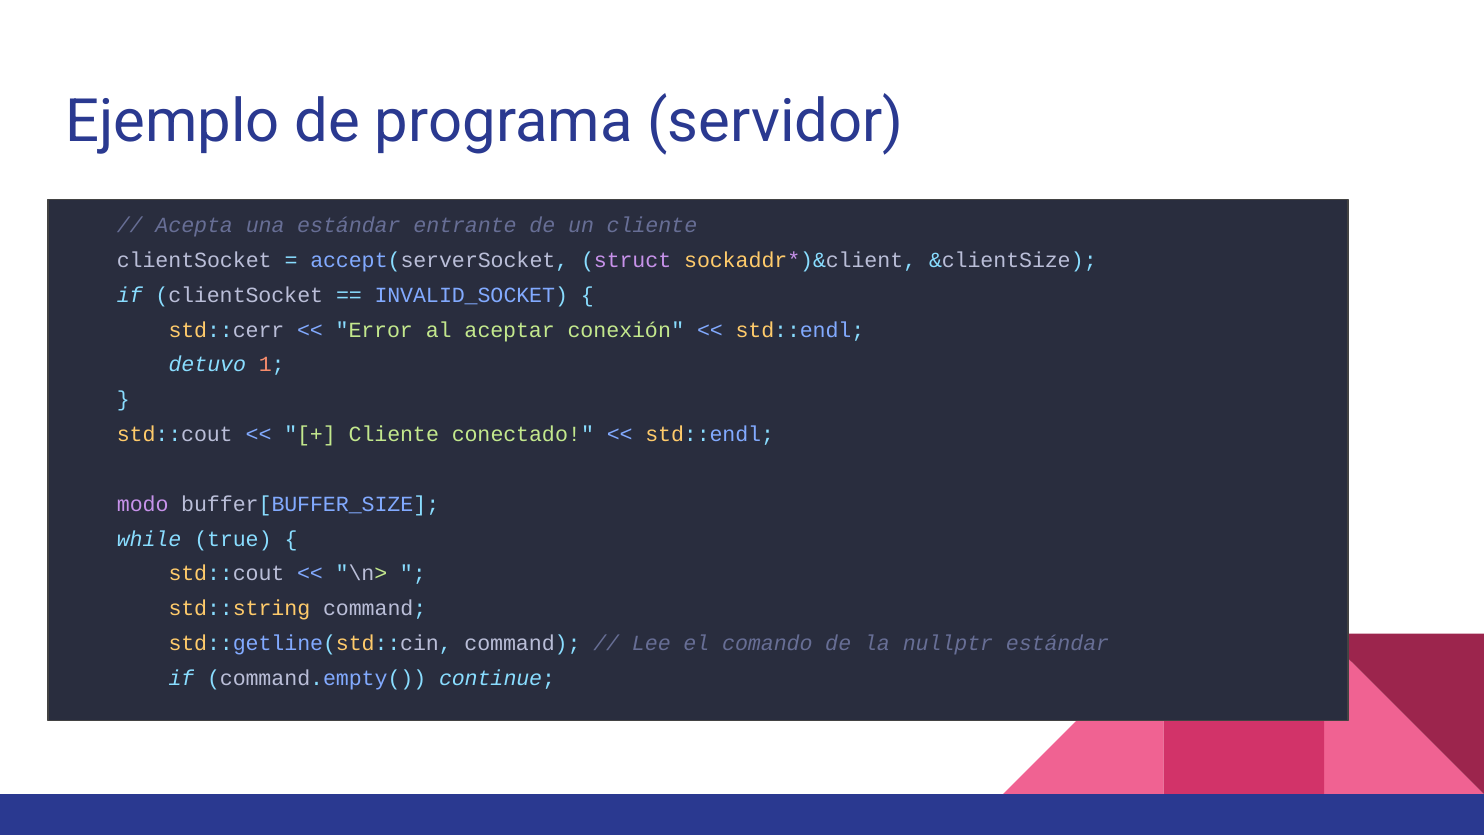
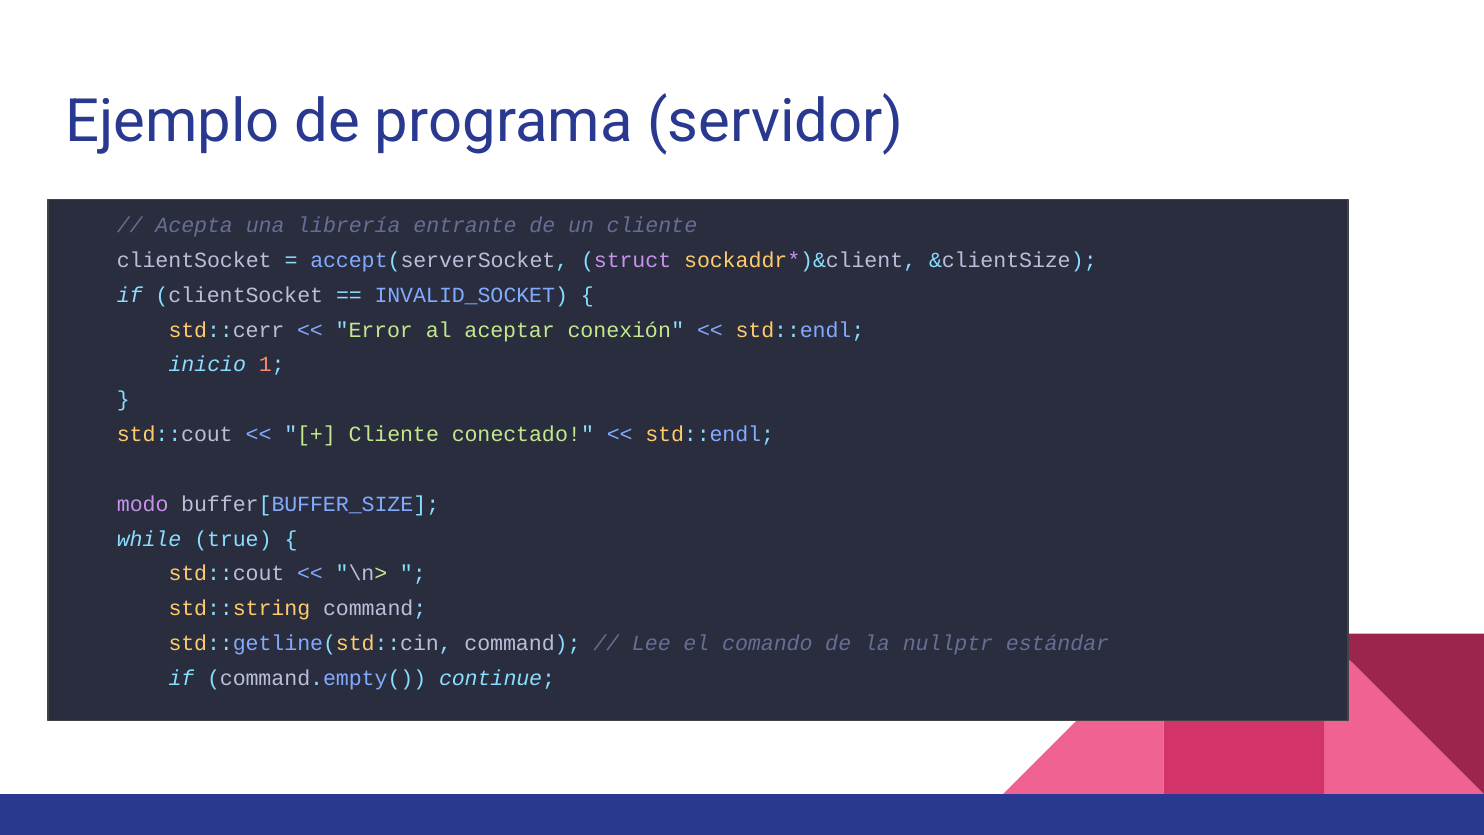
una estándar: estándar -> librería
detuvo: detuvo -> inicio
